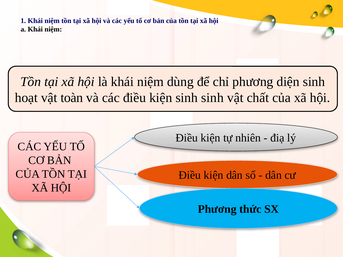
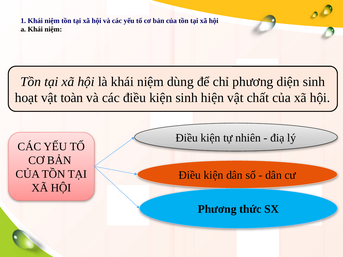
sinh sinh: sinh -> hiện
